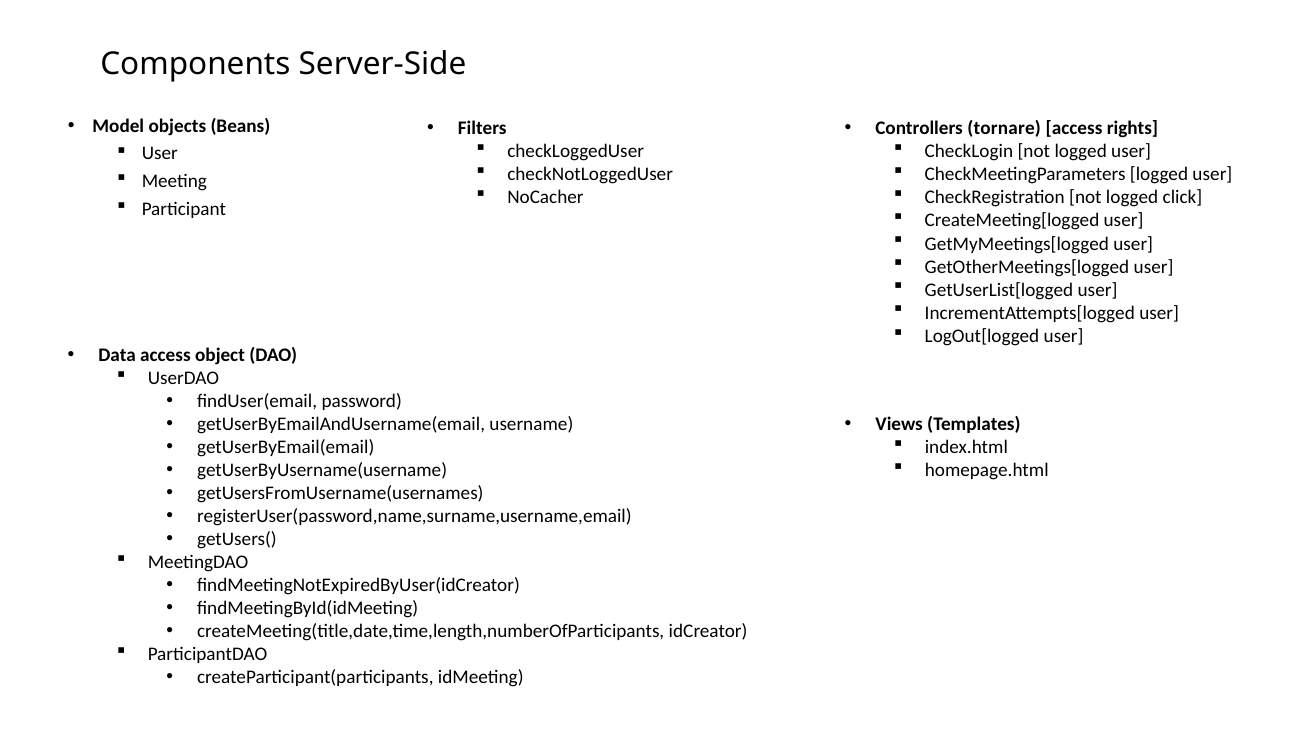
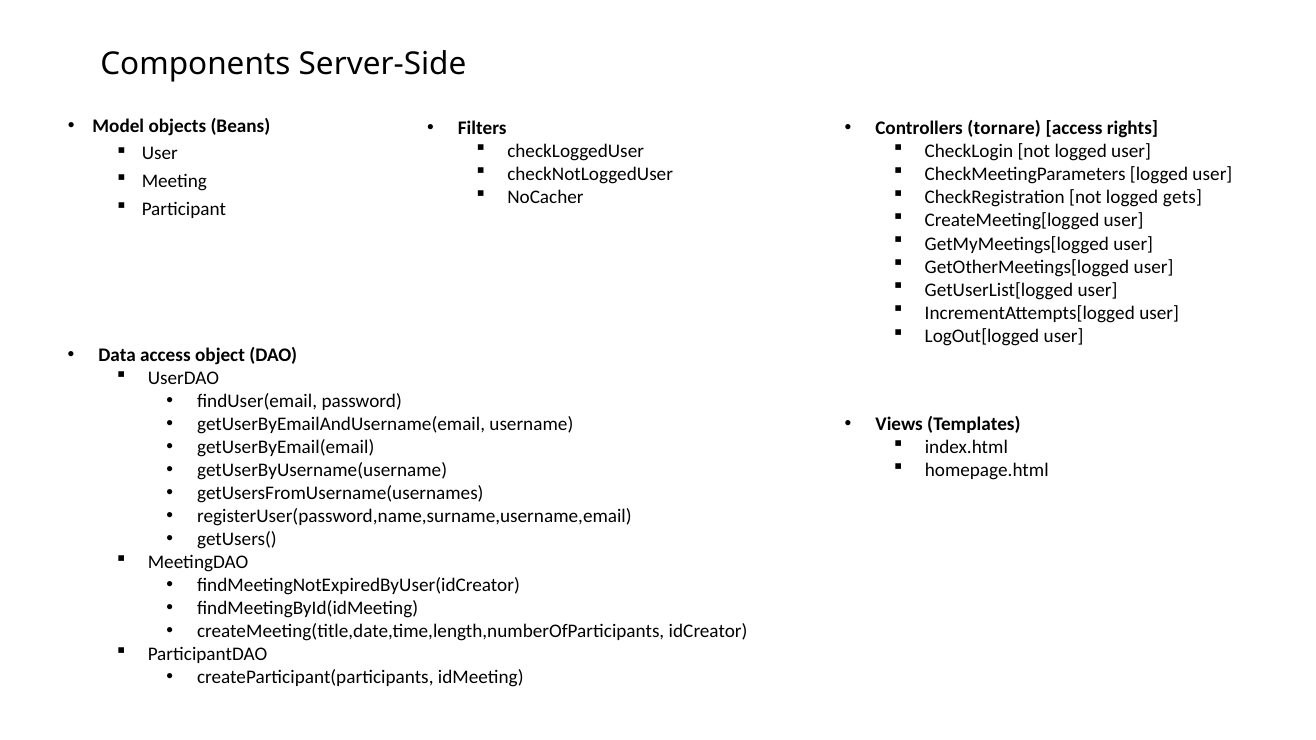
click: click -> gets
